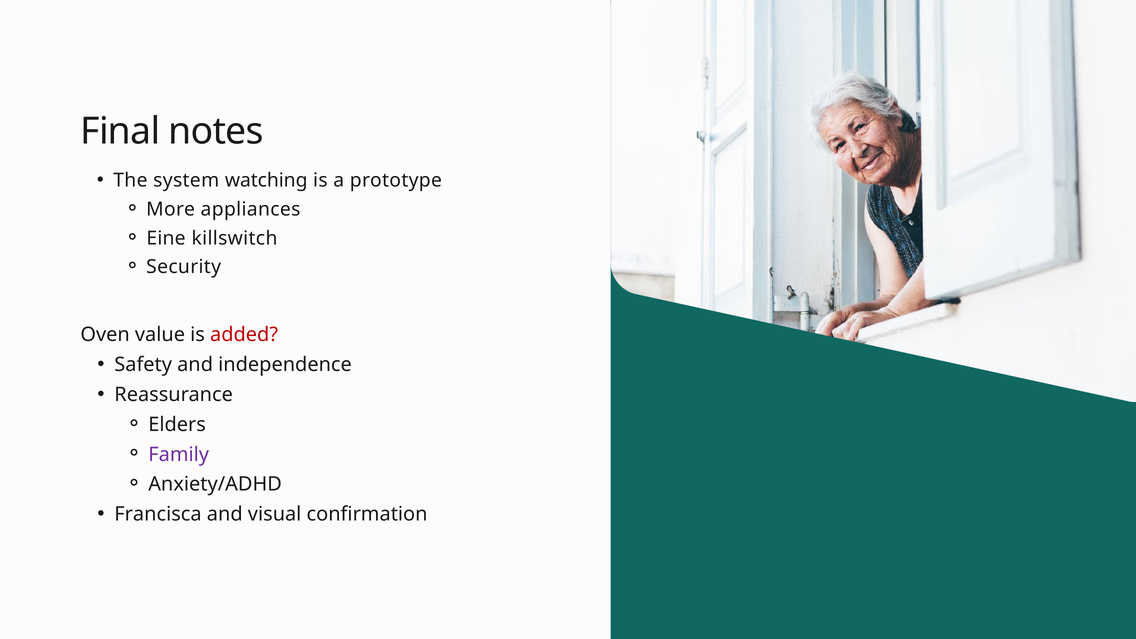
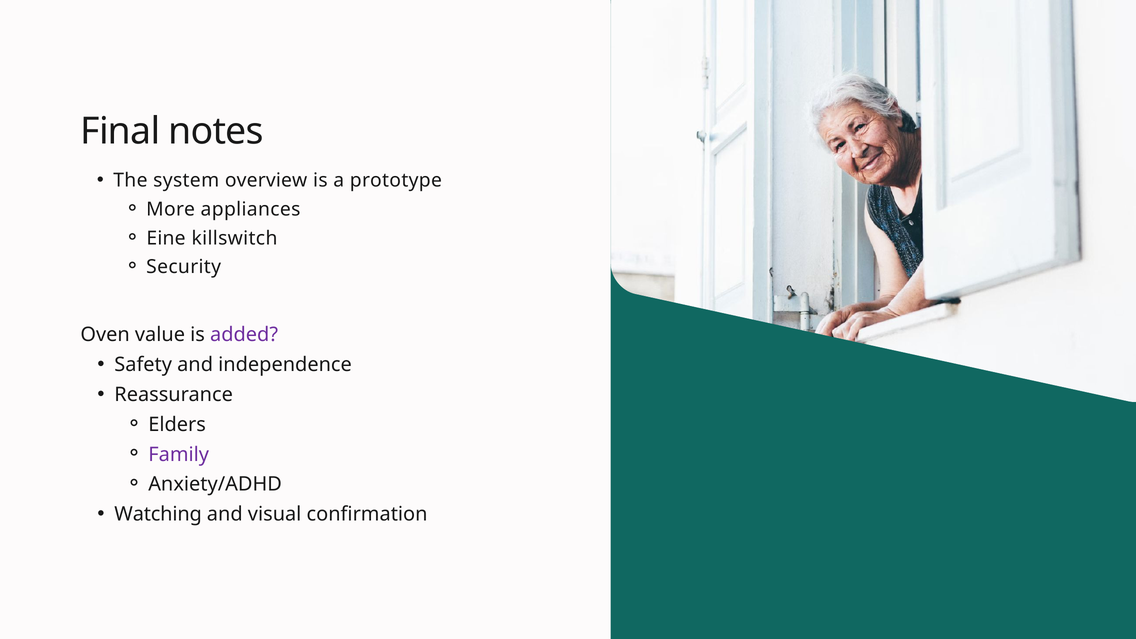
watching: watching -> overview
added colour: red -> purple
Francisca: Francisca -> Watching
